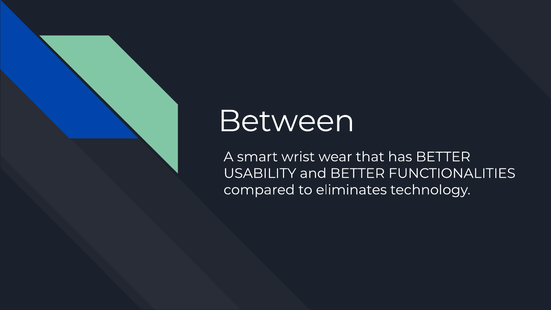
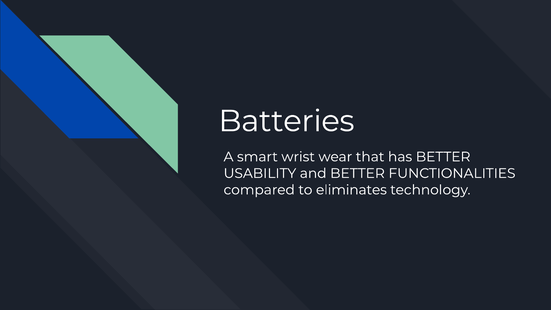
Between: Between -> Batteries
